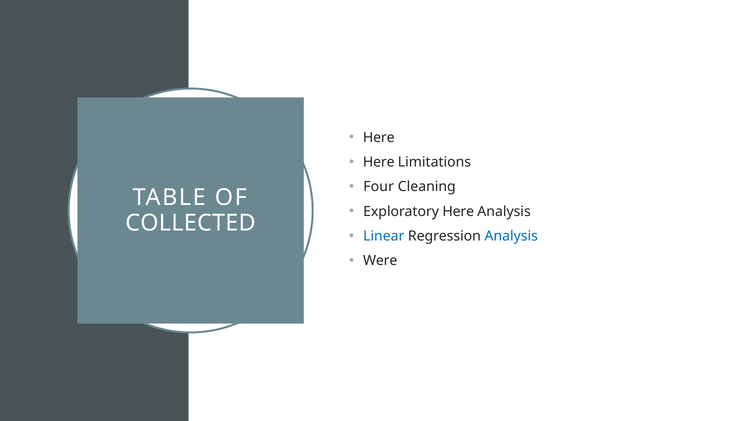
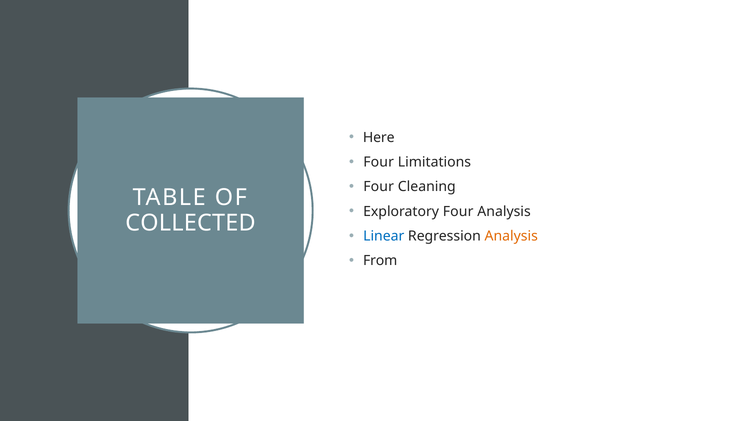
Here at (379, 162): Here -> Four
Exploratory Here: Here -> Four
Analysis at (511, 236) colour: blue -> orange
Were: Were -> From
